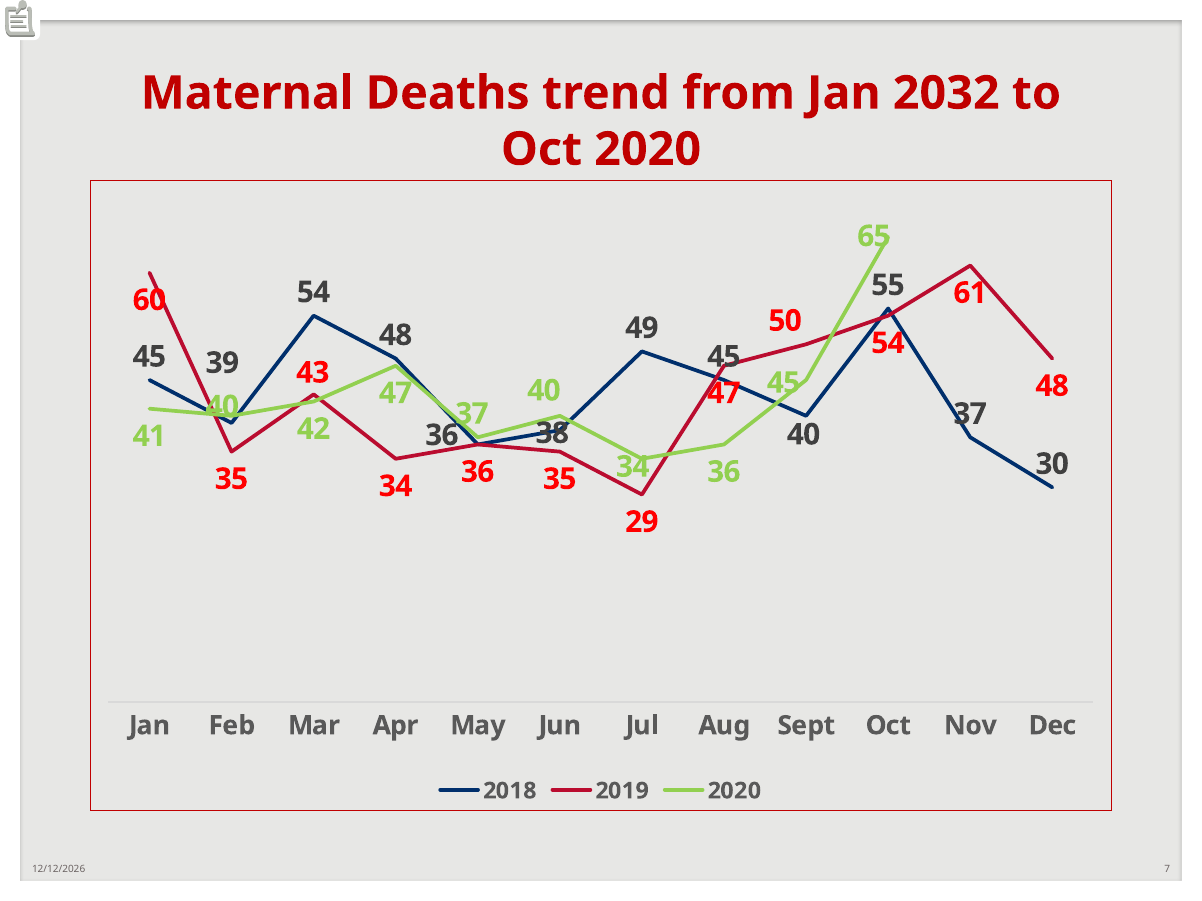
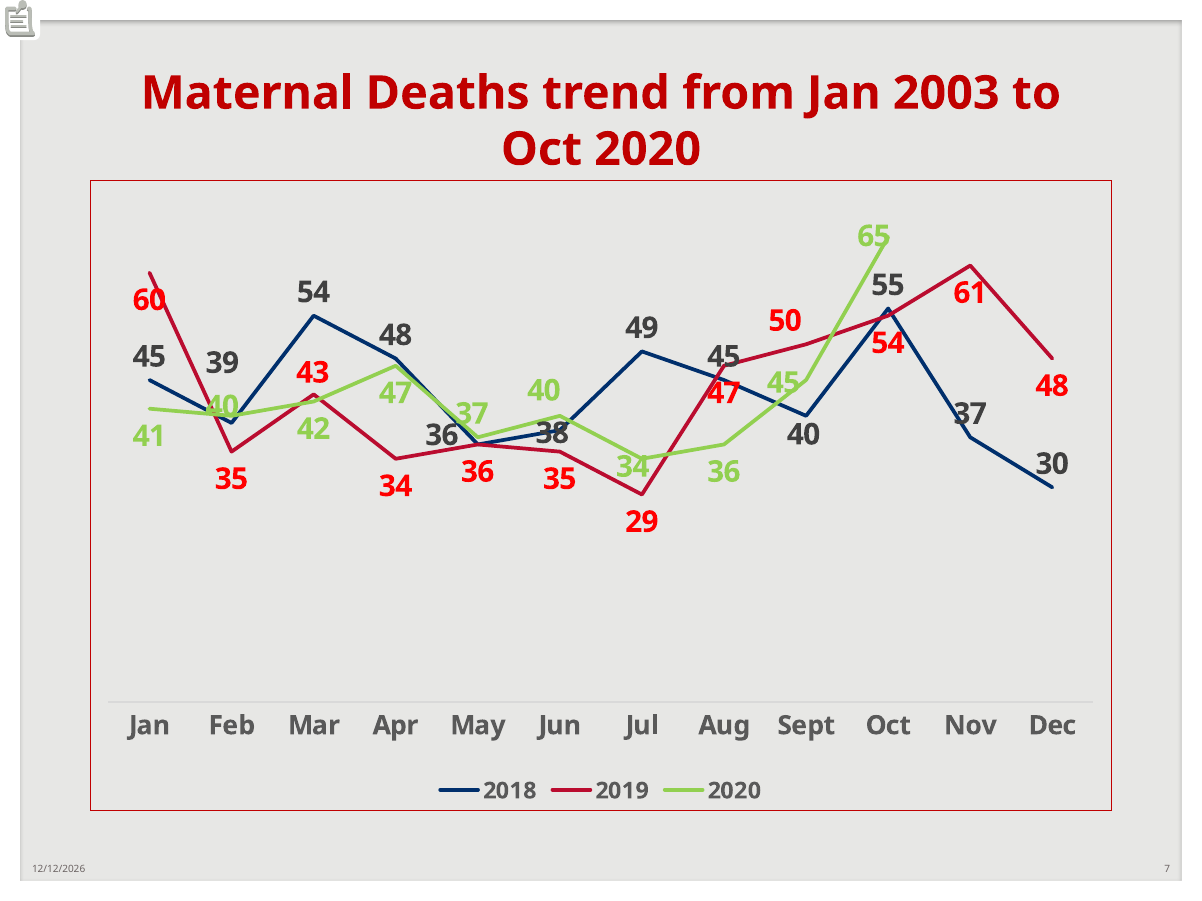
2032: 2032 -> 2003
